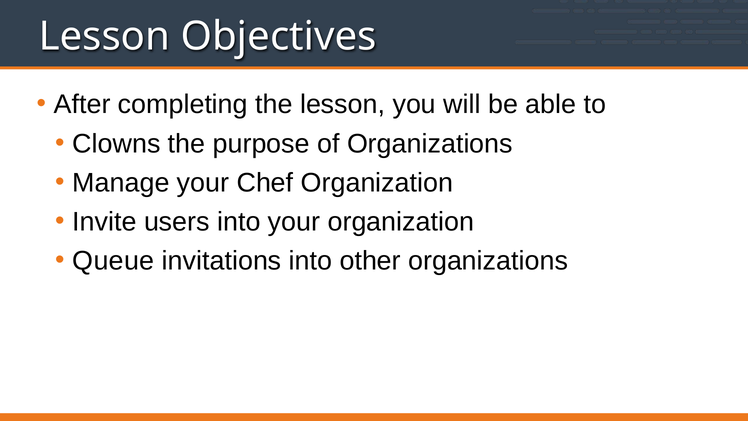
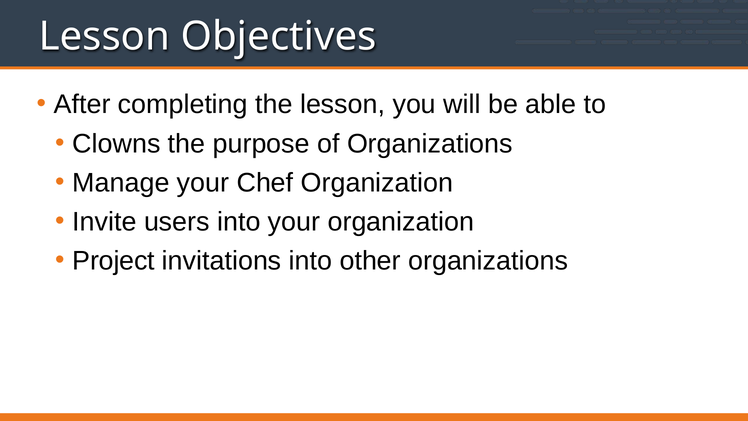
Queue: Queue -> Project
